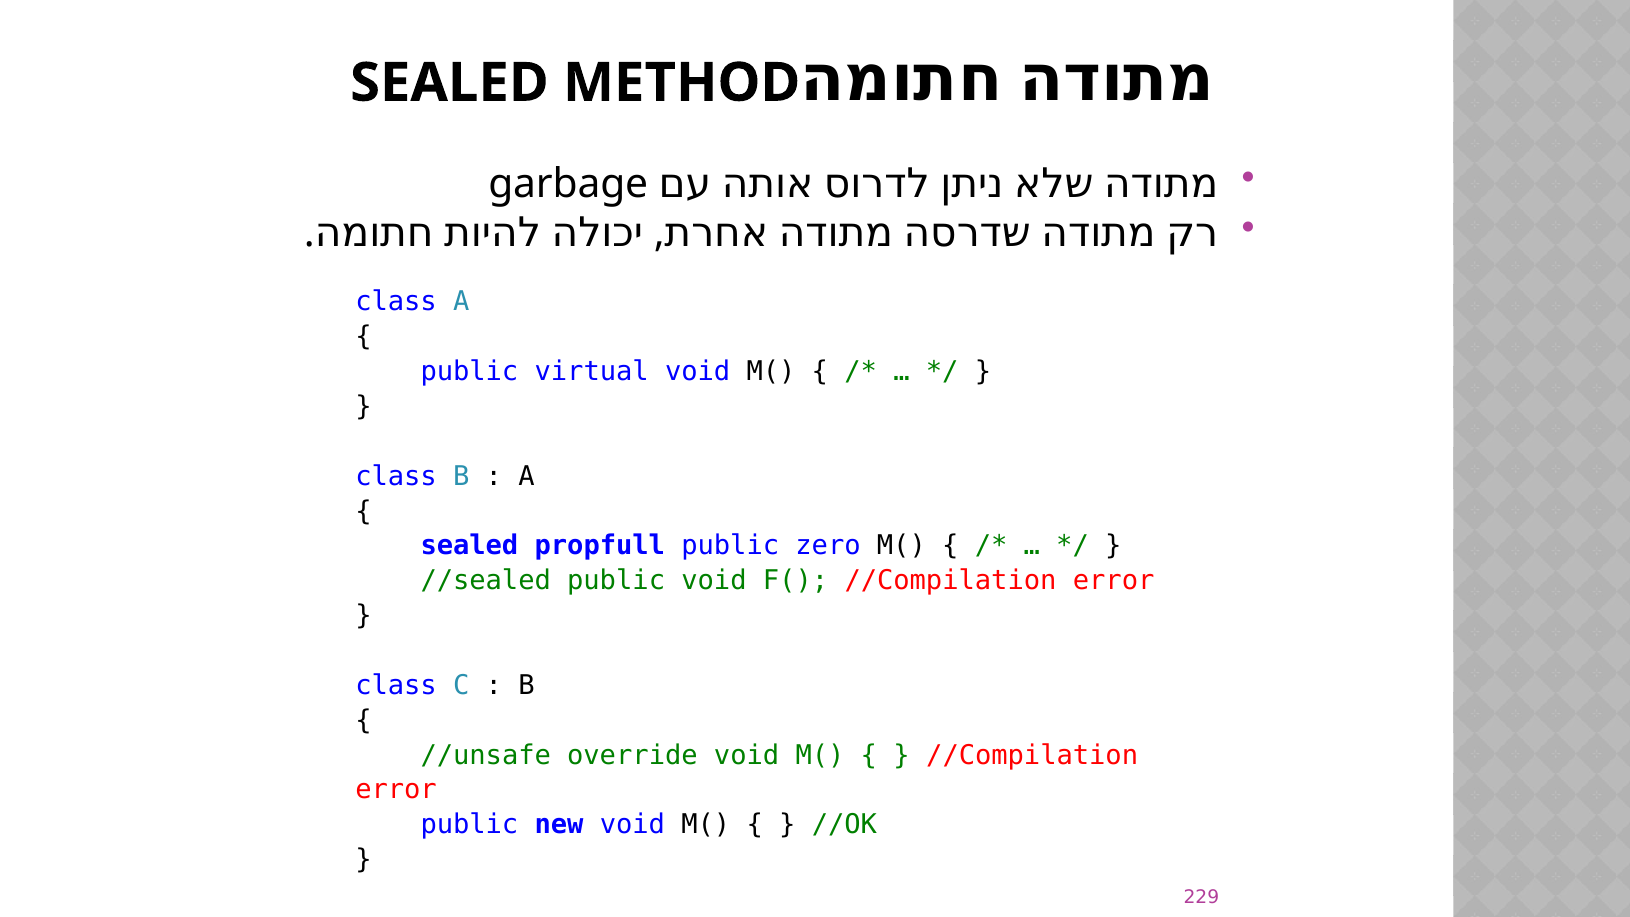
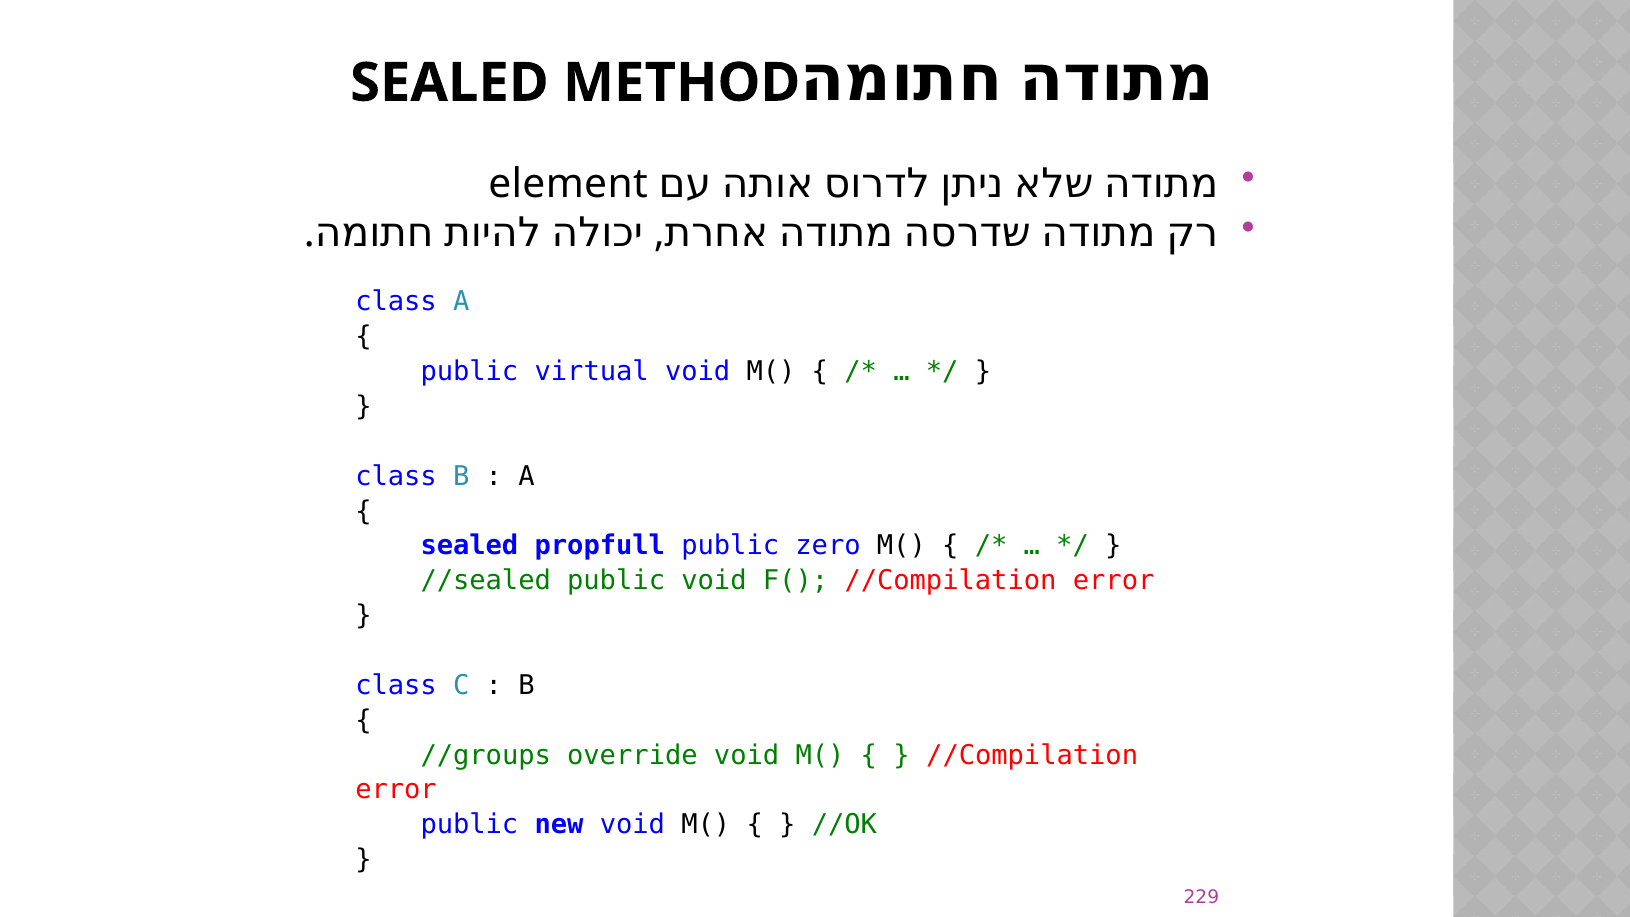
garbage: garbage -> element
//unsafe: //unsafe -> //groups
